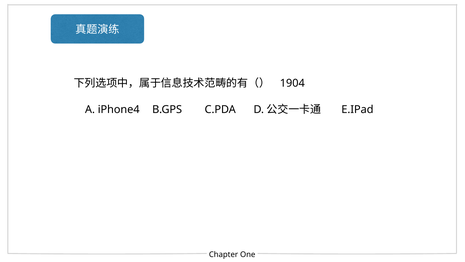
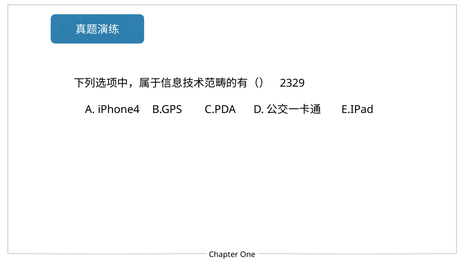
1904: 1904 -> 2329
